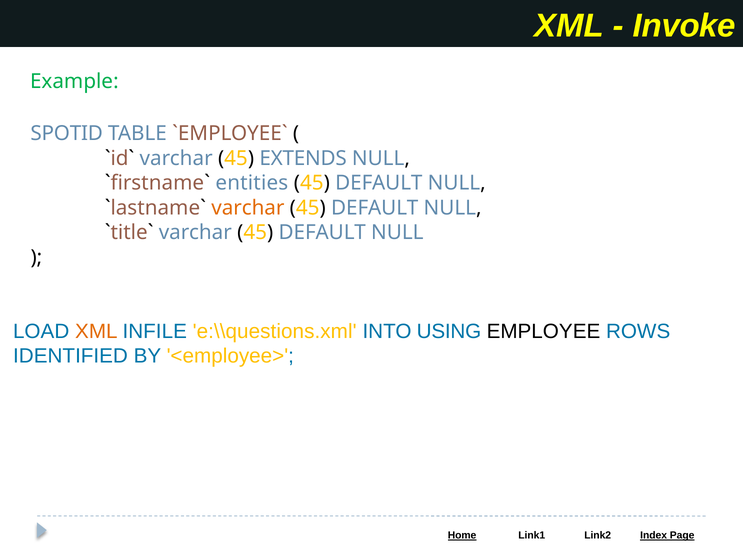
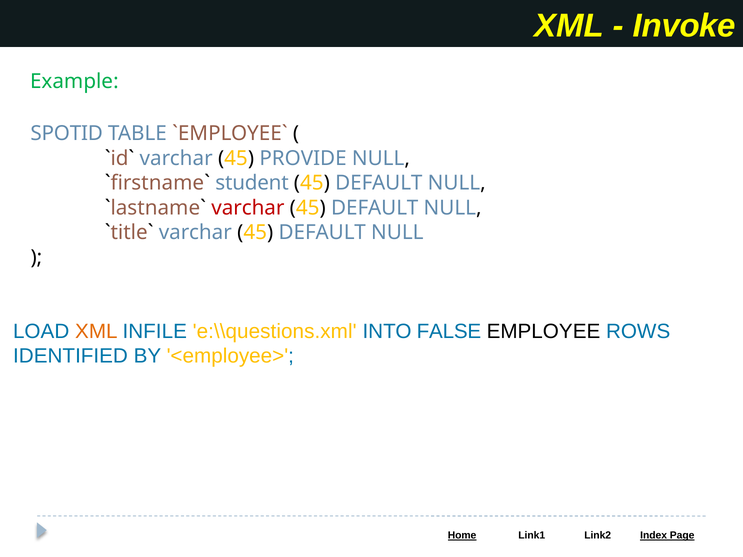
EXTENDS: EXTENDS -> PROVIDE
entities: entities -> student
varchar at (248, 208) colour: orange -> red
USING: USING -> FALSE
